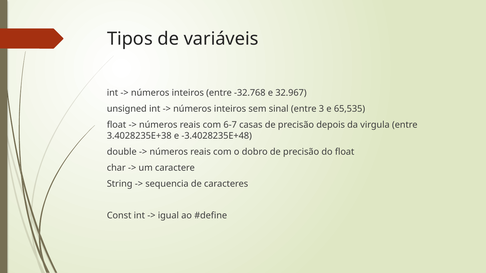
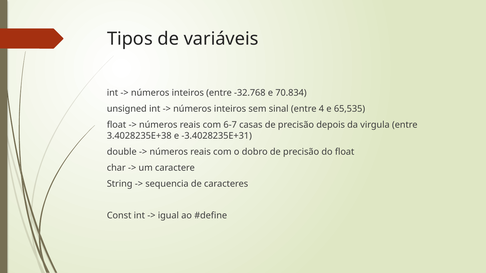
32.967: 32.967 -> 70.834
3: 3 -> 4
-3.4028235E+48: -3.4028235E+48 -> -3.4028235E+31
